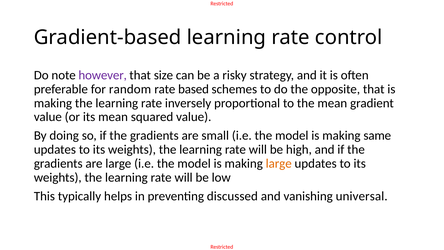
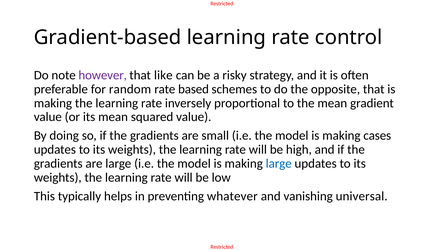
size: size -> like
same: same -> cases
large at (279, 163) colour: orange -> blue
discussed: discussed -> whatever
